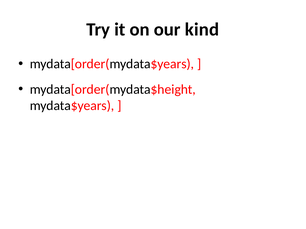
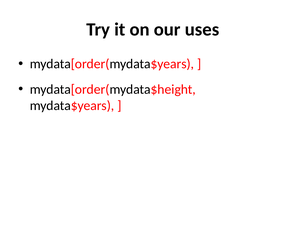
kind: kind -> uses
